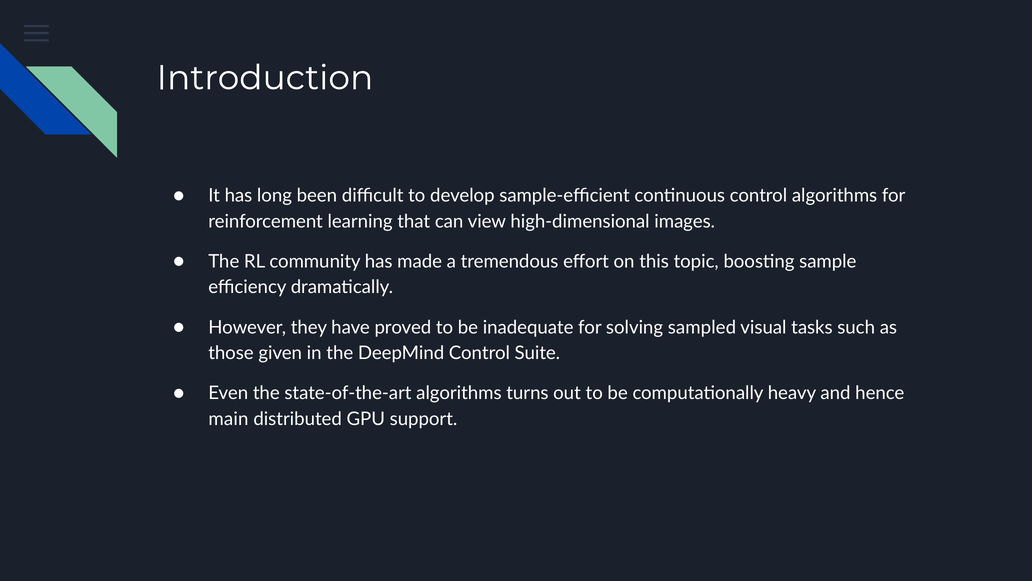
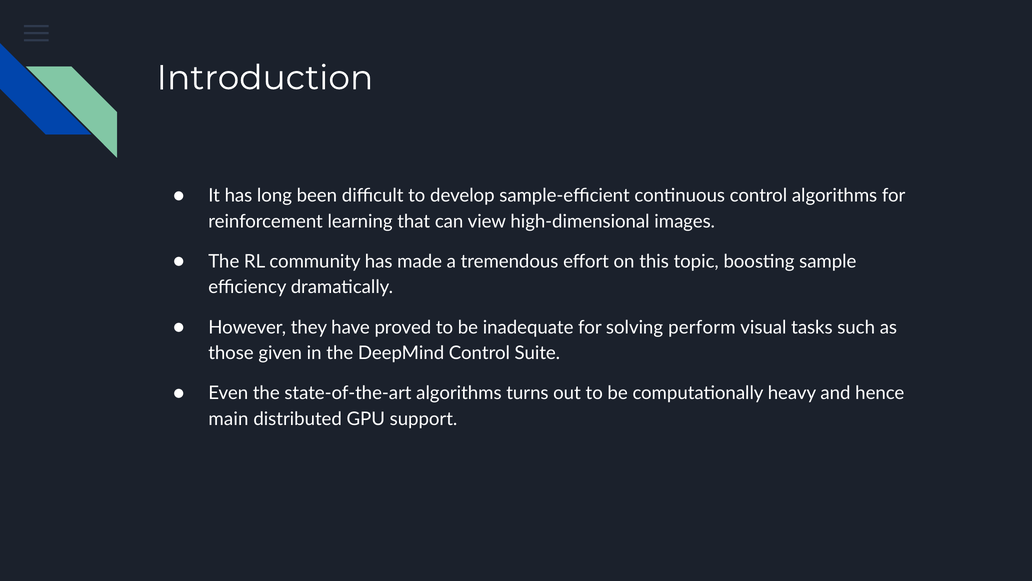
sampled: sampled -> perform
